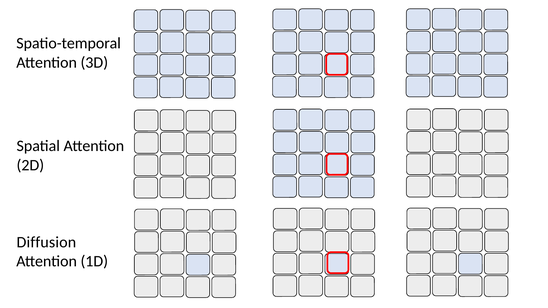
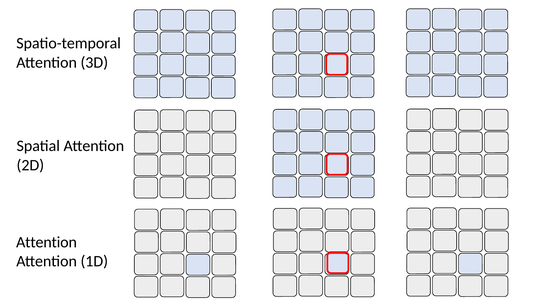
Diffusion at (46, 242): Diffusion -> Attention
